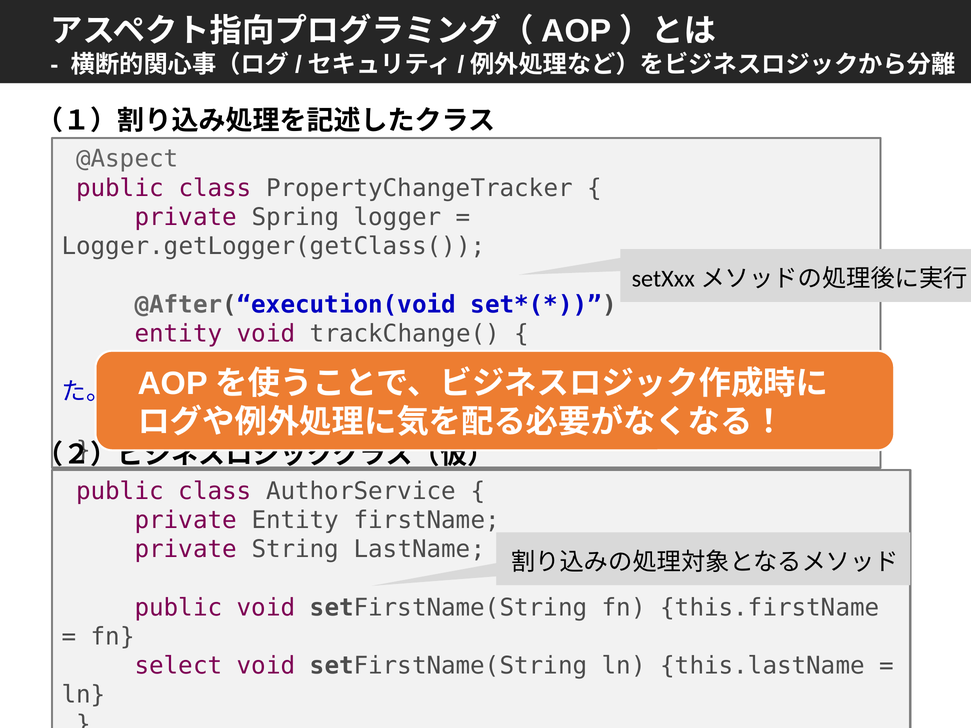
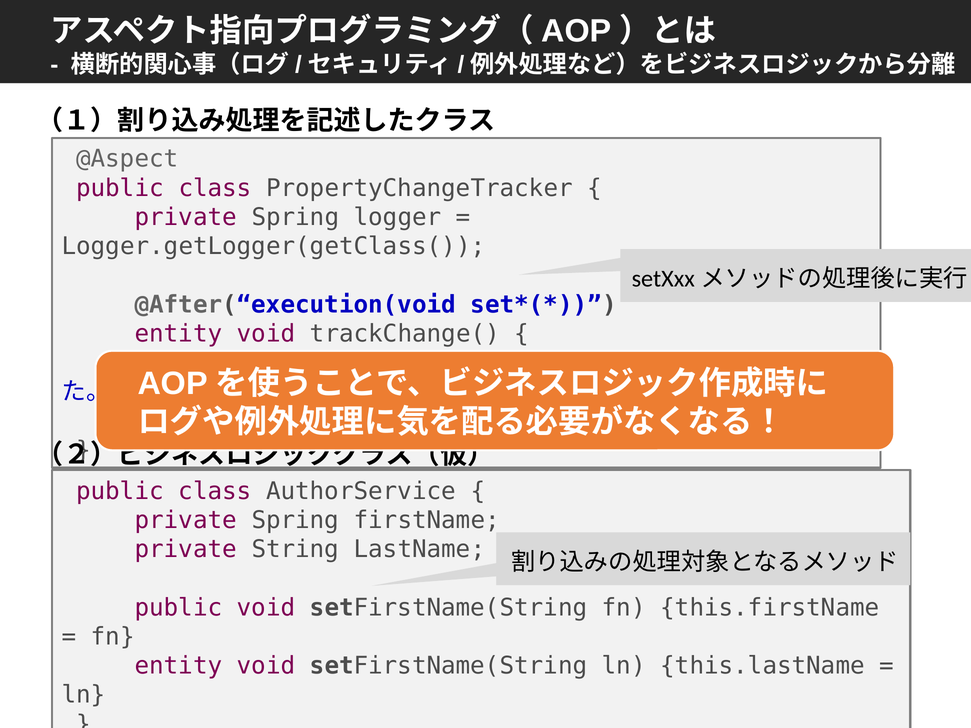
Entity at (295, 520): Entity -> Spring
select at (178, 666): select -> entity
